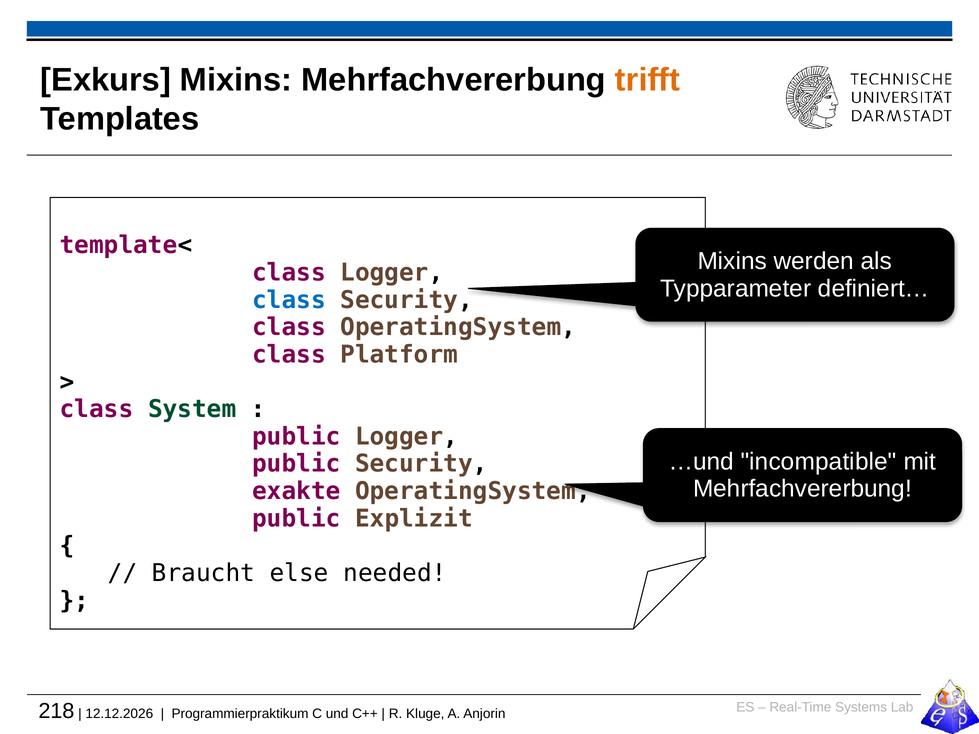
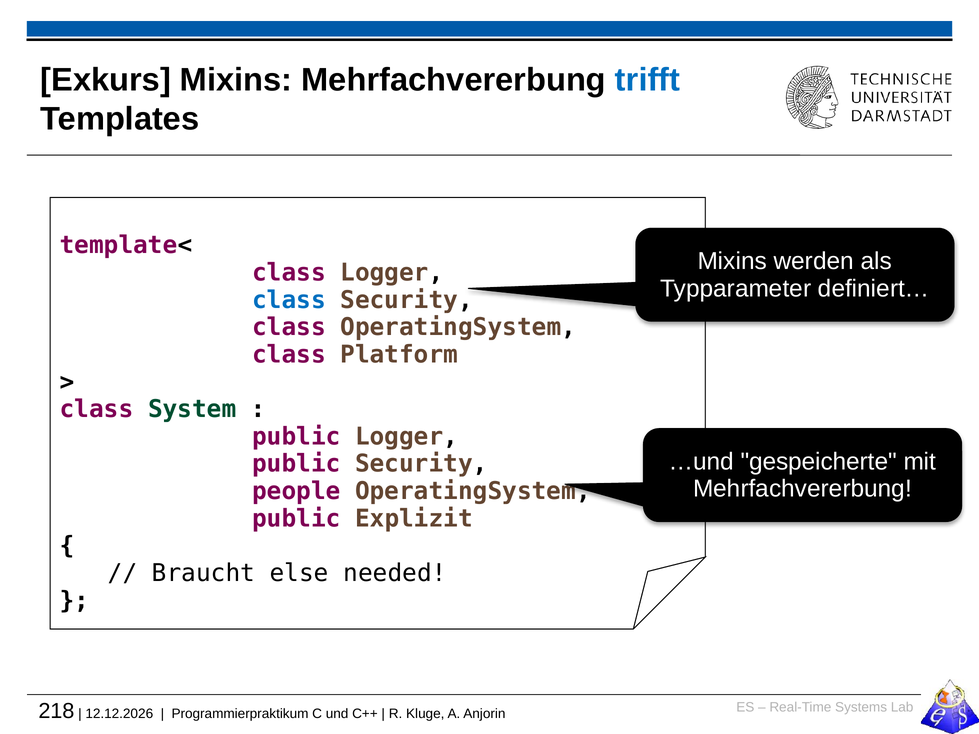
trifft colour: orange -> blue
incompatible: incompatible -> gespeicherte
exakte: exakte -> people
